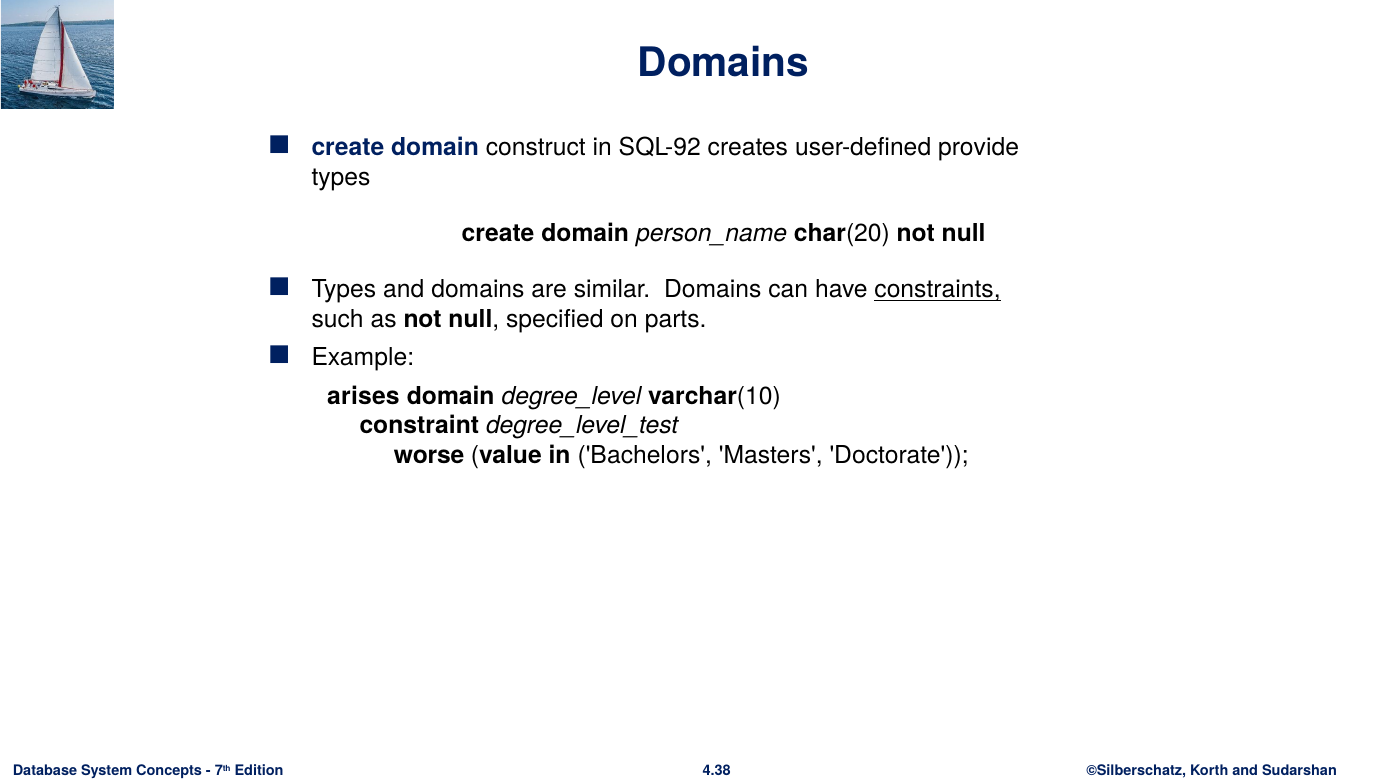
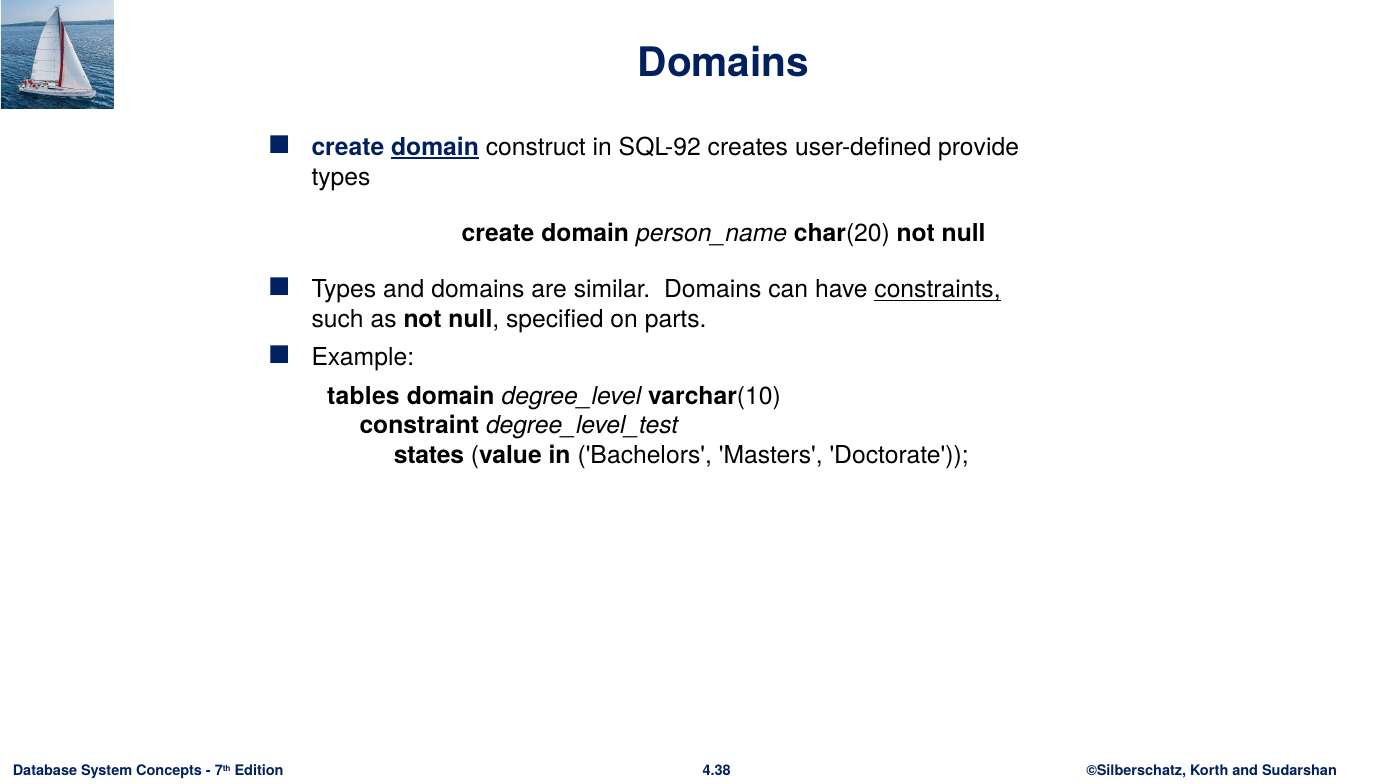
domain at (435, 148) underline: none -> present
arises: arises -> tables
worse: worse -> states
